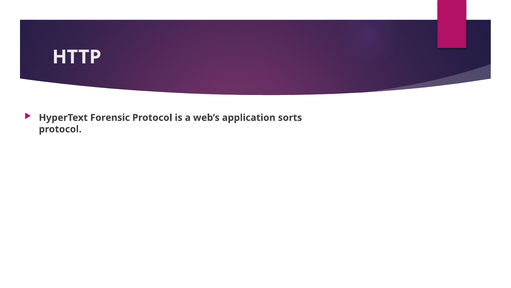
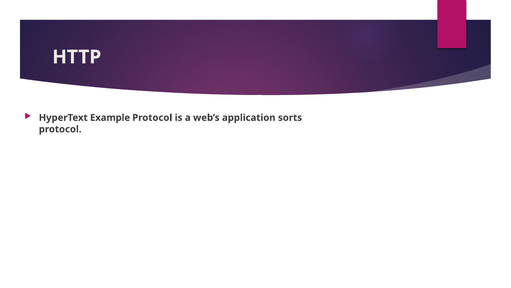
Forensic: Forensic -> Example
